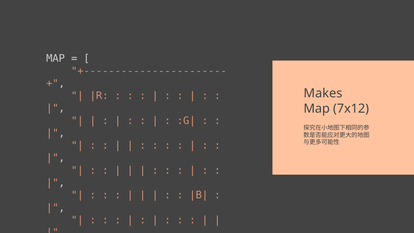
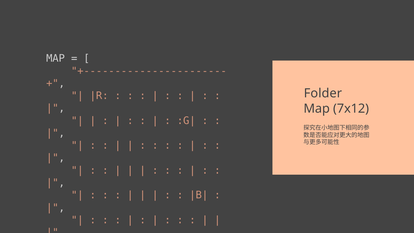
Makes: Makes -> Folder
